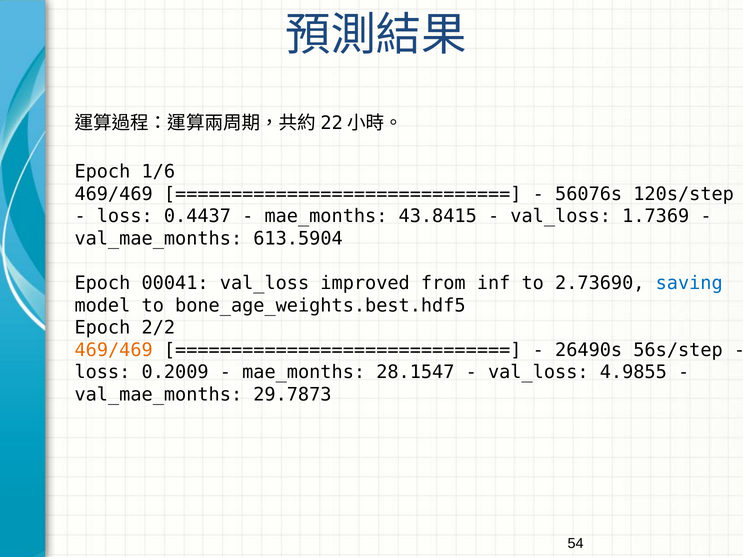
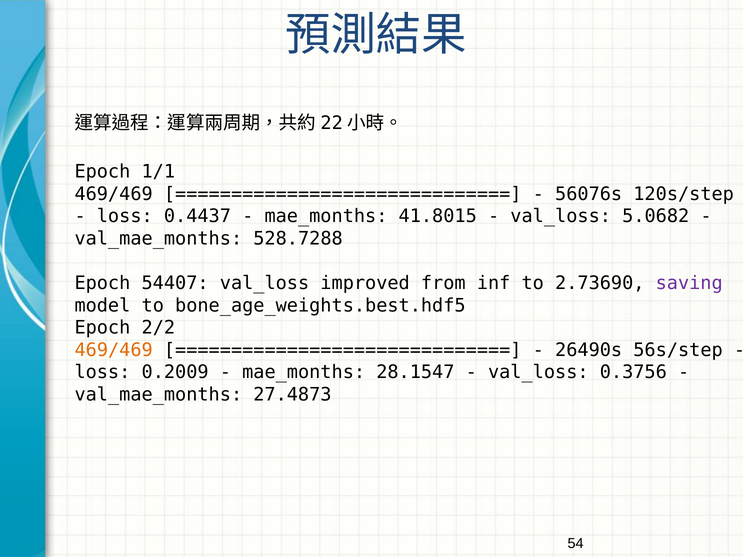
1/6: 1/6 -> 1/1
43.8415: 43.8415 -> 41.8015
1.7369: 1.7369 -> 5.0682
613.5904: 613.5904 -> 528.7288
00041: 00041 -> 54407
saving colour: blue -> purple
4.9855: 4.9855 -> 0.3756
29.7873: 29.7873 -> 27.4873
